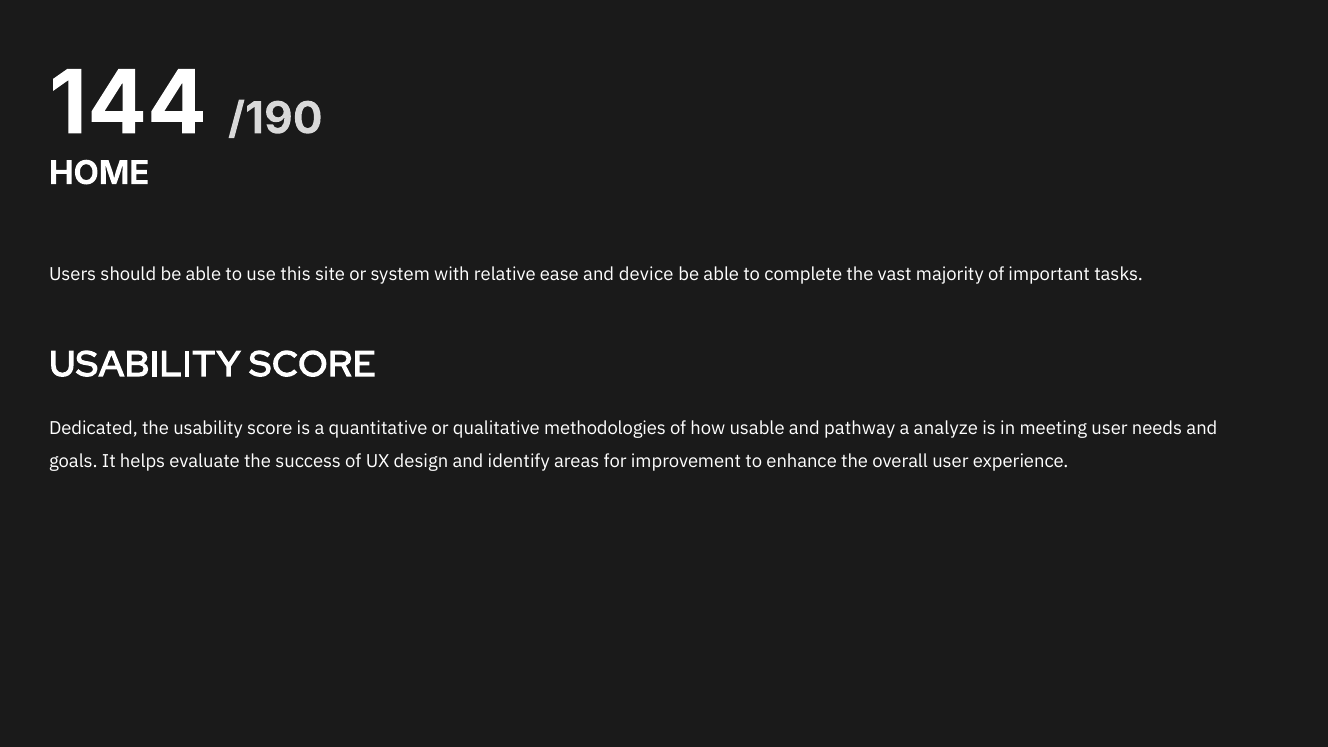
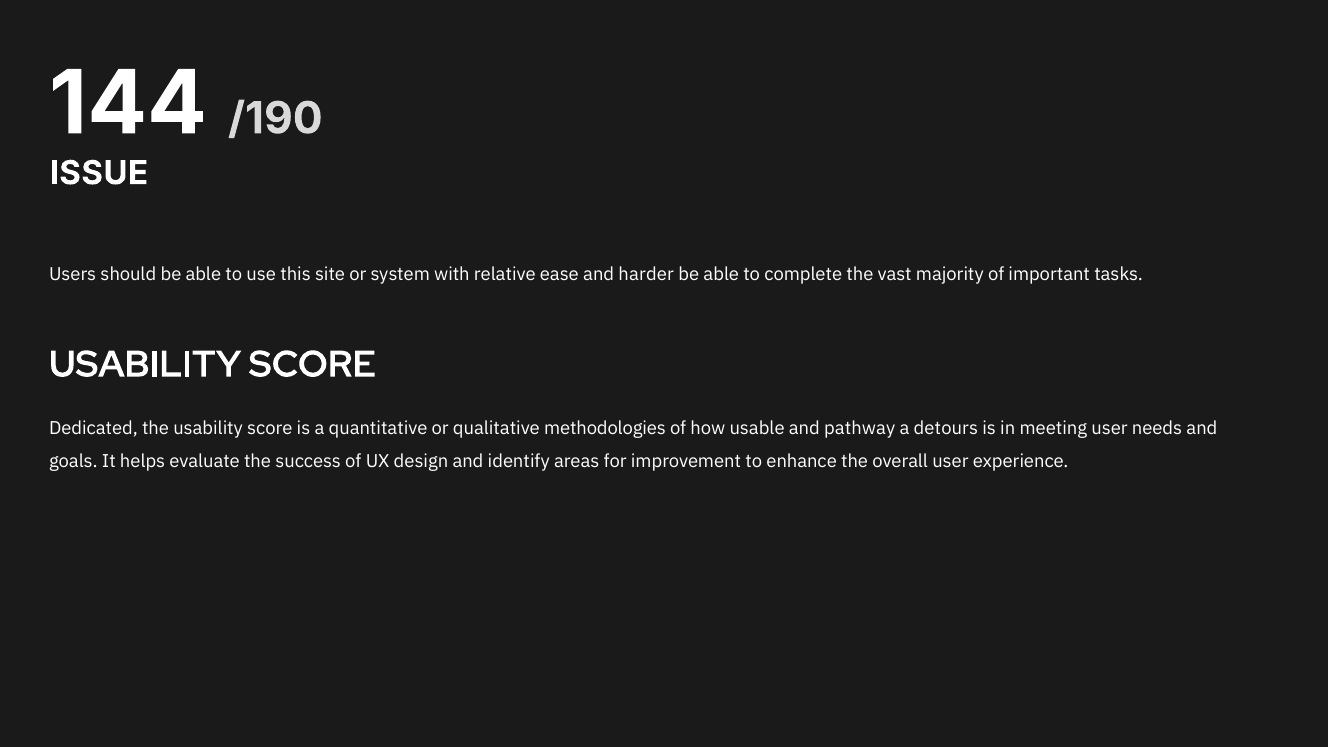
HOME: HOME -> ISSUE
device: device -> harder
analyze: analyze -> detours
